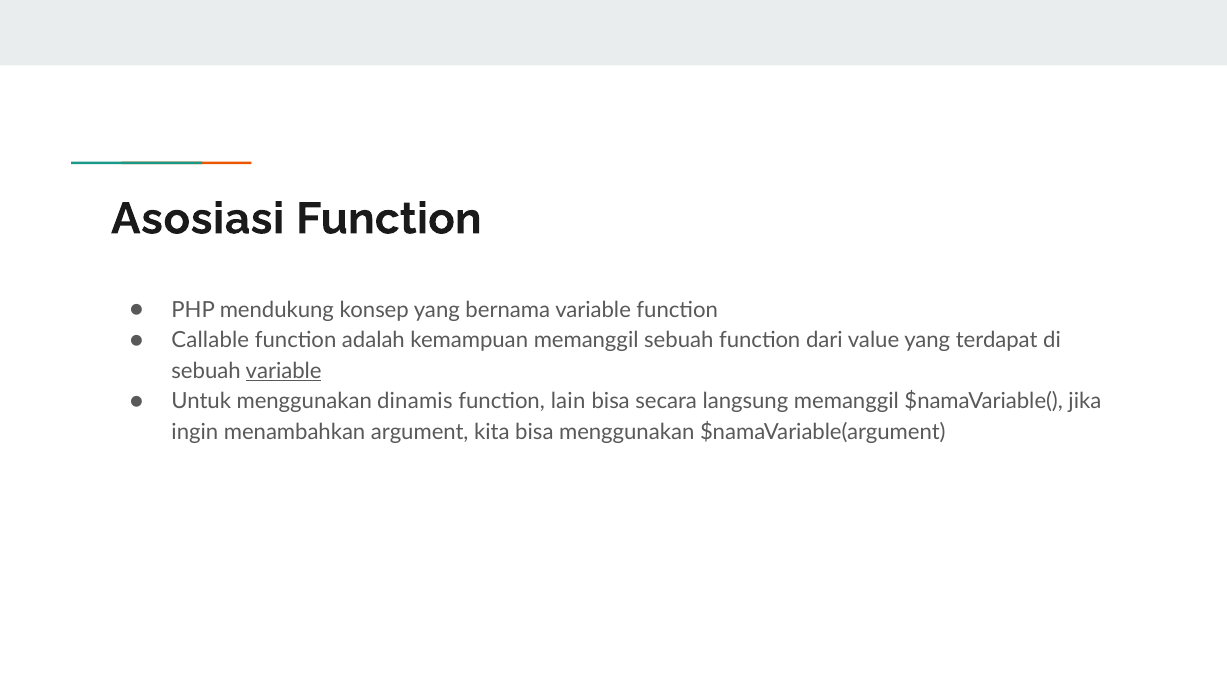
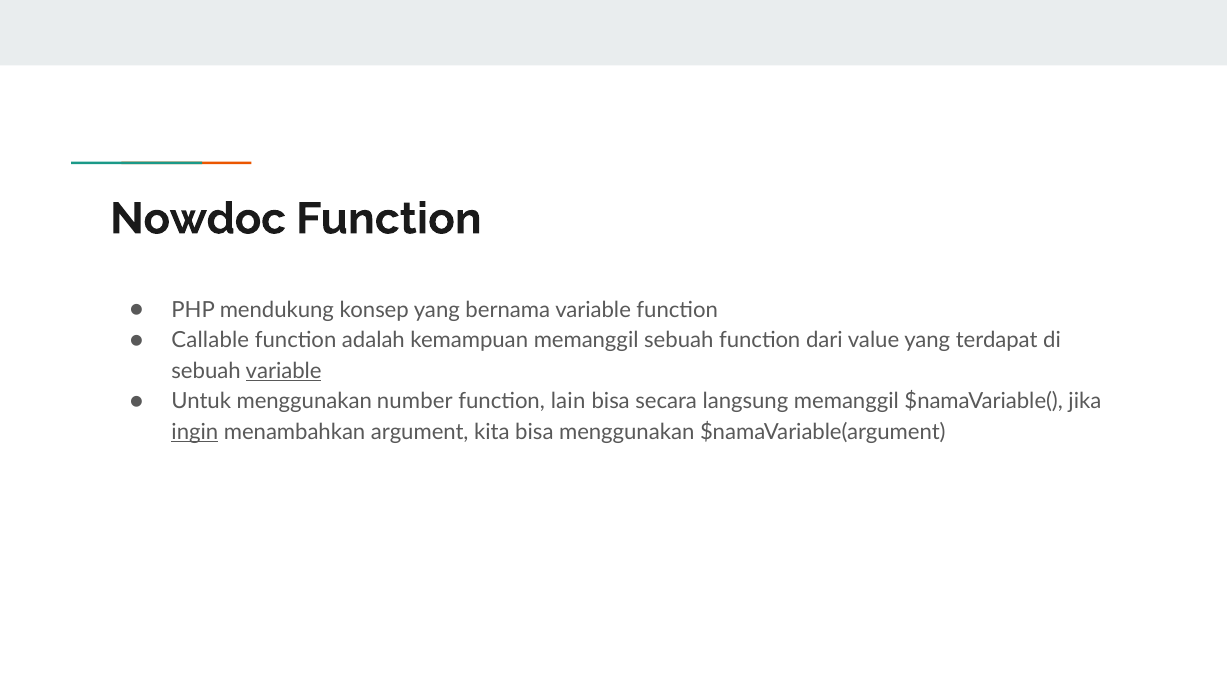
Asosiasi: Asosiasi -> Nowdoc
dinamis: dinamis -> number
ingin underline: none -> present
